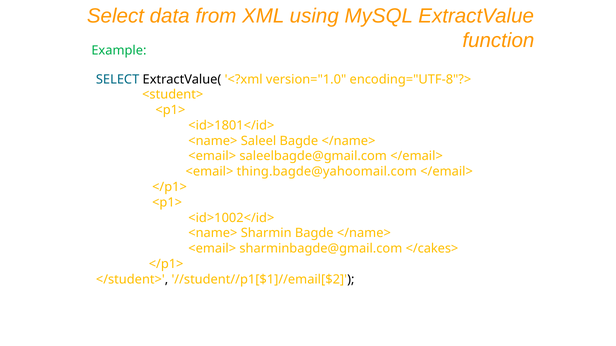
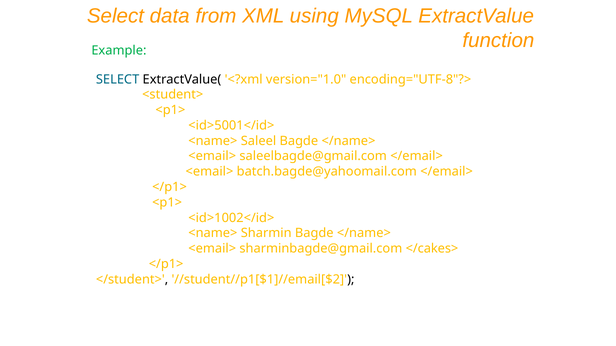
<id>1801</id>: <id>1801</id> -> <id>5001</id>
thing.bagde@yahoomail.com: thing.bagde@yahoomail.com -> batch.bagde@yahoomail.com
